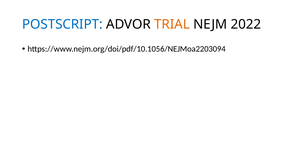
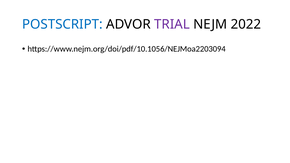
TRIAL colour: orange -> purple
